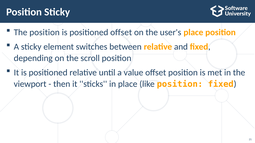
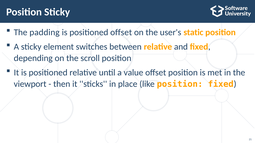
The position: position -> padding
user's place: place -> static
